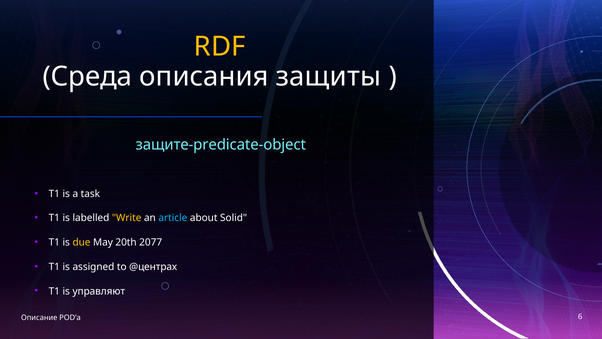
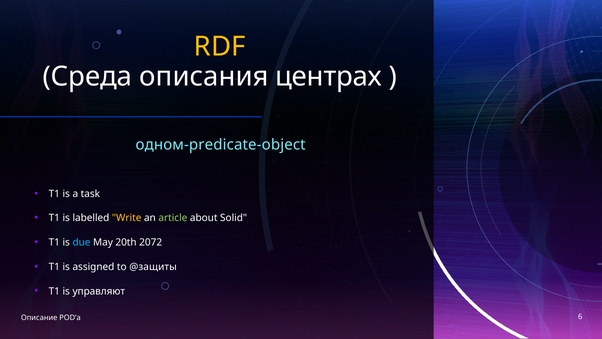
защиты: защиты -> центрах
защите-predicate-object: защите-predicate-object -> одном-predicate-object
article colour: light blue -> light green
due colour: yellow -> light blue
2077: 2077 -> 2072
@центрах: @центрах -> @защиты
